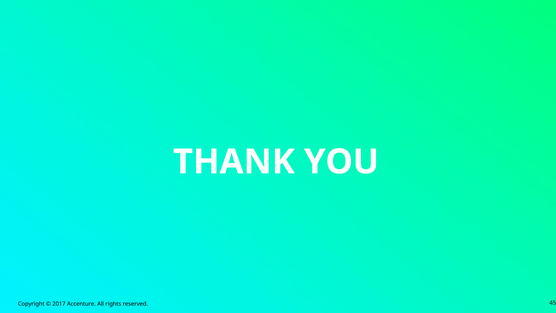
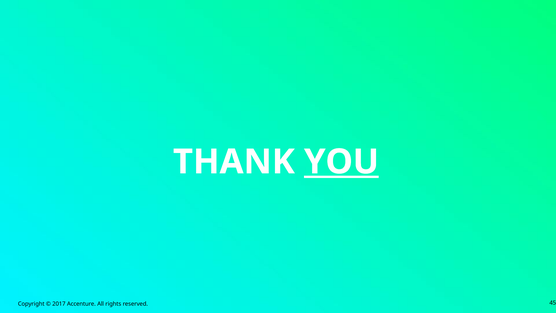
YOU underline: none -> present
